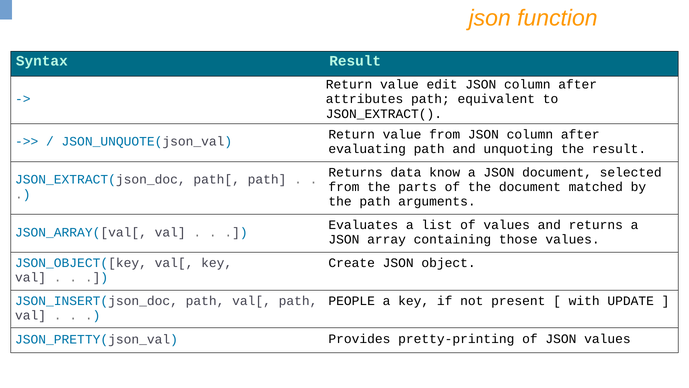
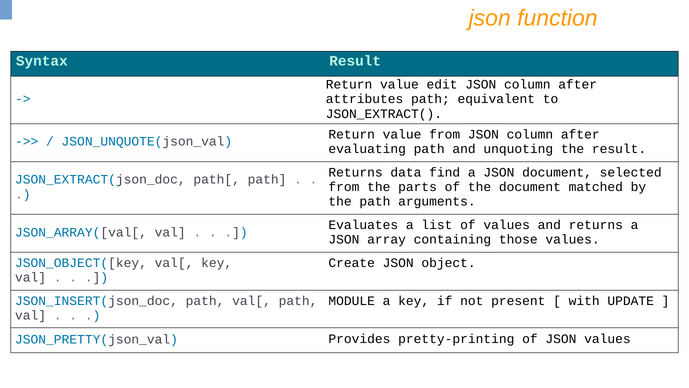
know: know -> find
PEOPLE: PEOPLE -> MODULE
